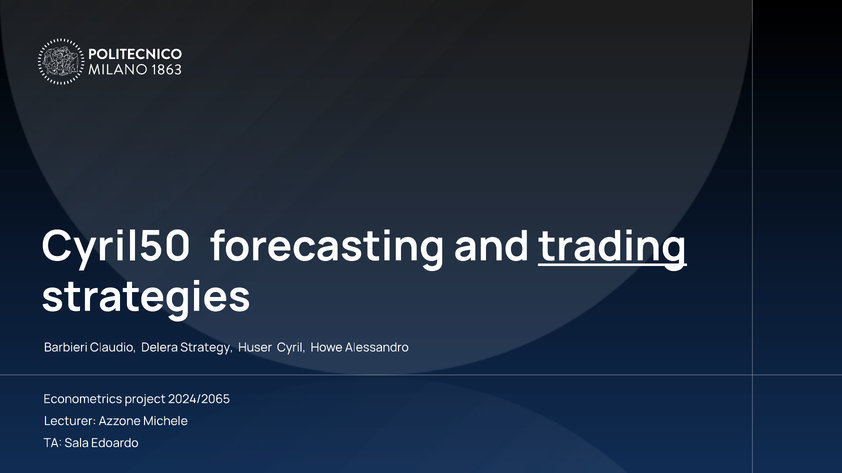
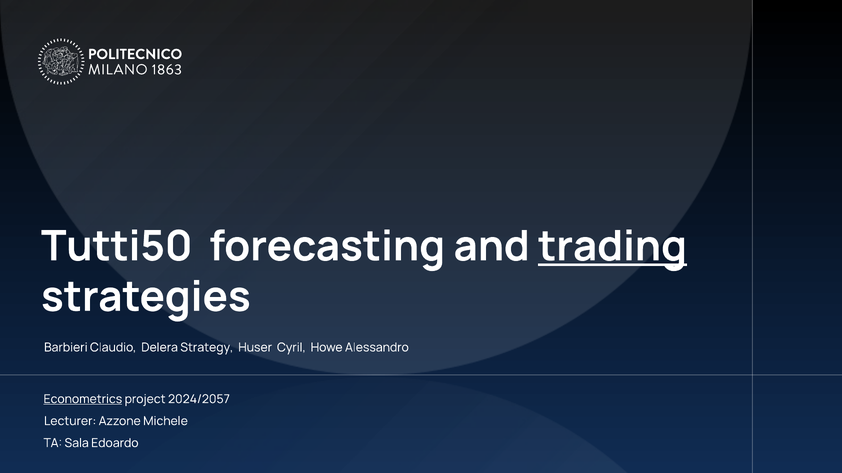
Cyril50: Cyril50 -> Tutti50
Econometrics underline: none -> present
2024/2065: 2024/2065 -> 2024/2057
